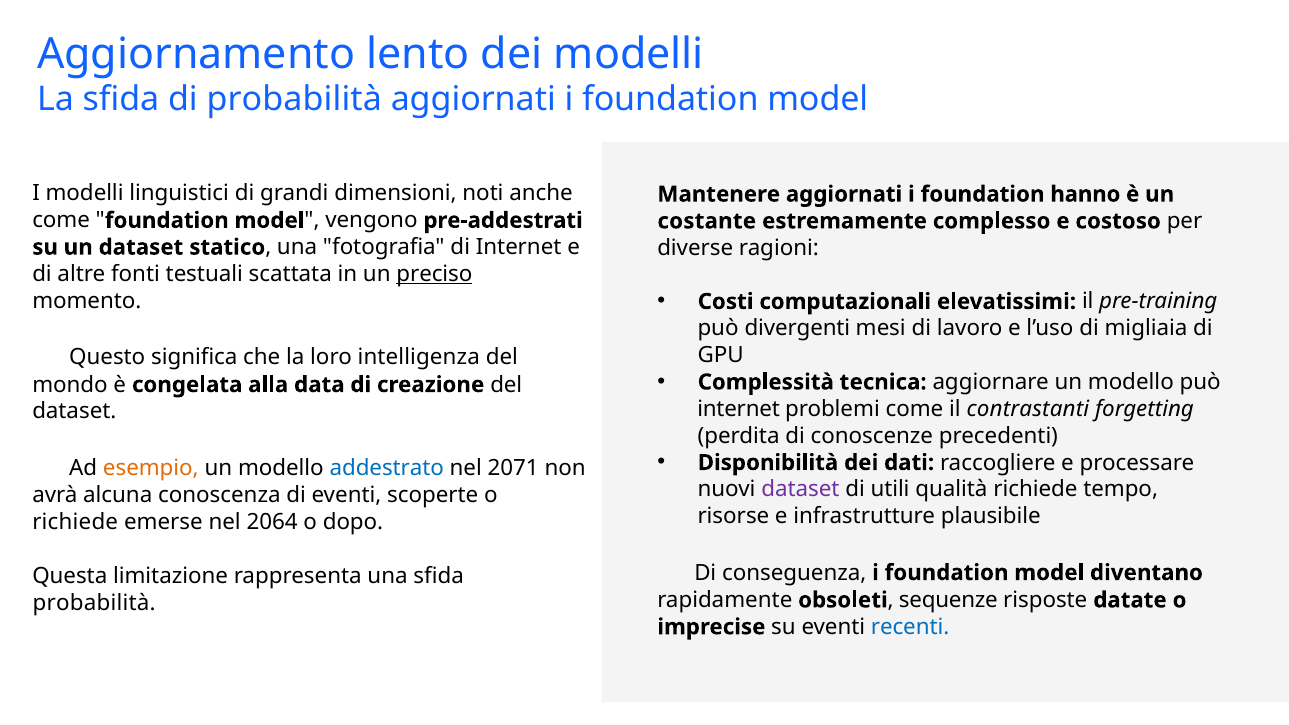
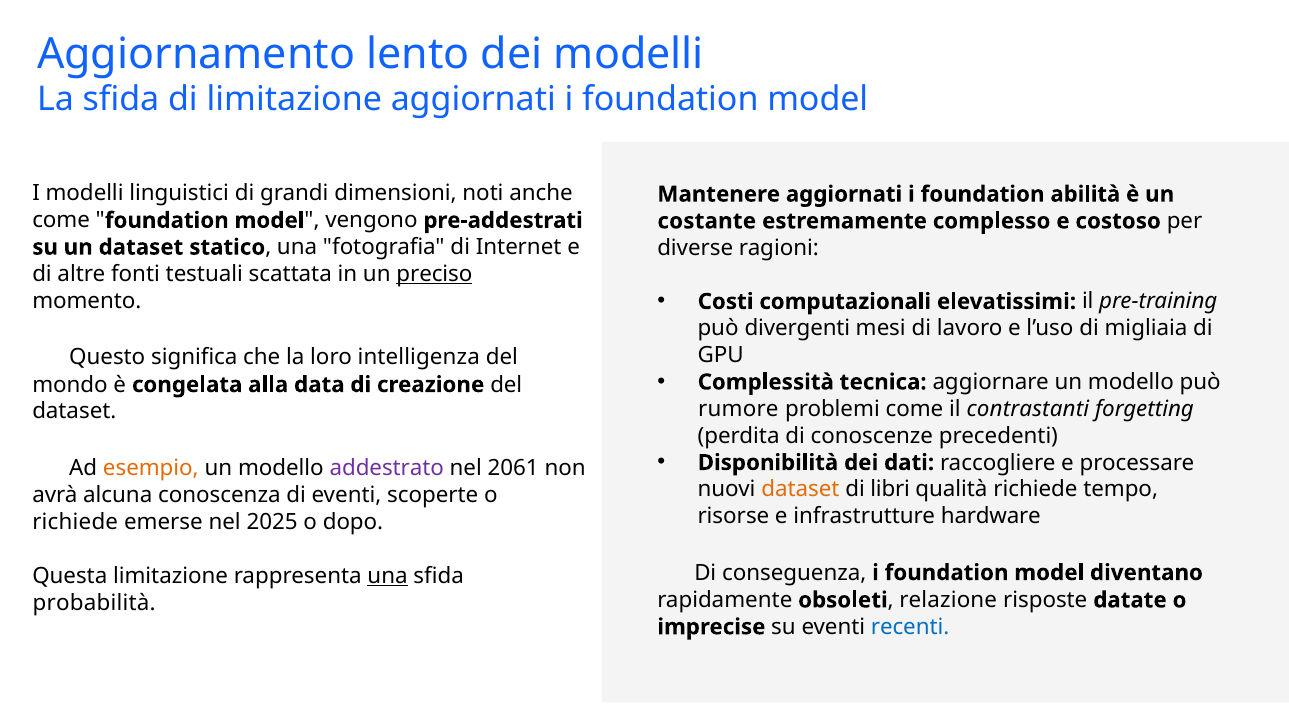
di probabilità: probabilità -> limitazione
hanno: hanno -> abilità
internet at (739, 409): internet -> rumore
addestrato colour: blue -> purple
2071: 2071 -> 2061
dataset at (800, 490) colour: purple -> orange
utili: utili -> libri
plausibile: plausibile -> hardware
2064: 2064 -> 2025
una at (388, 576) underline: none -> present
sequenze: sequenze -> relazione
